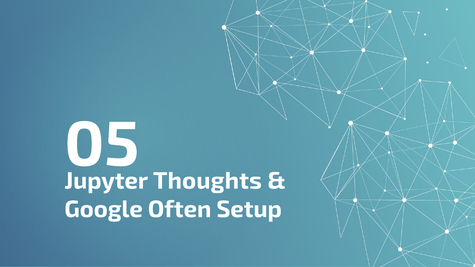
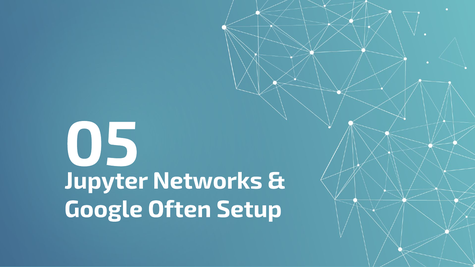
Thoughts: Thoughts -> Networks
